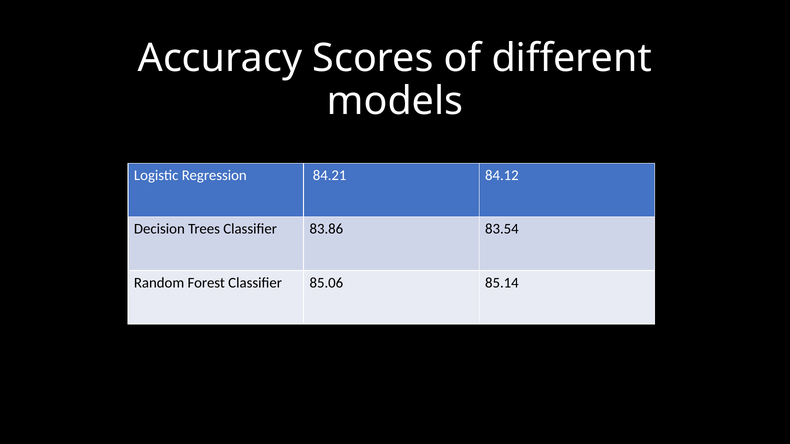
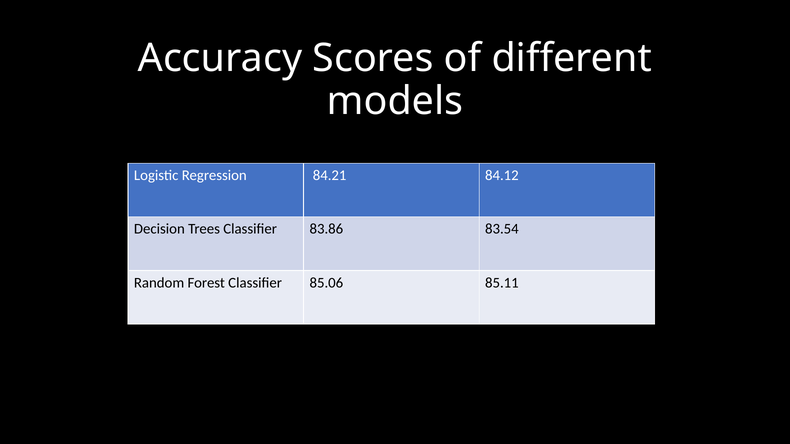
85.14: 85.14 -> 85.11
